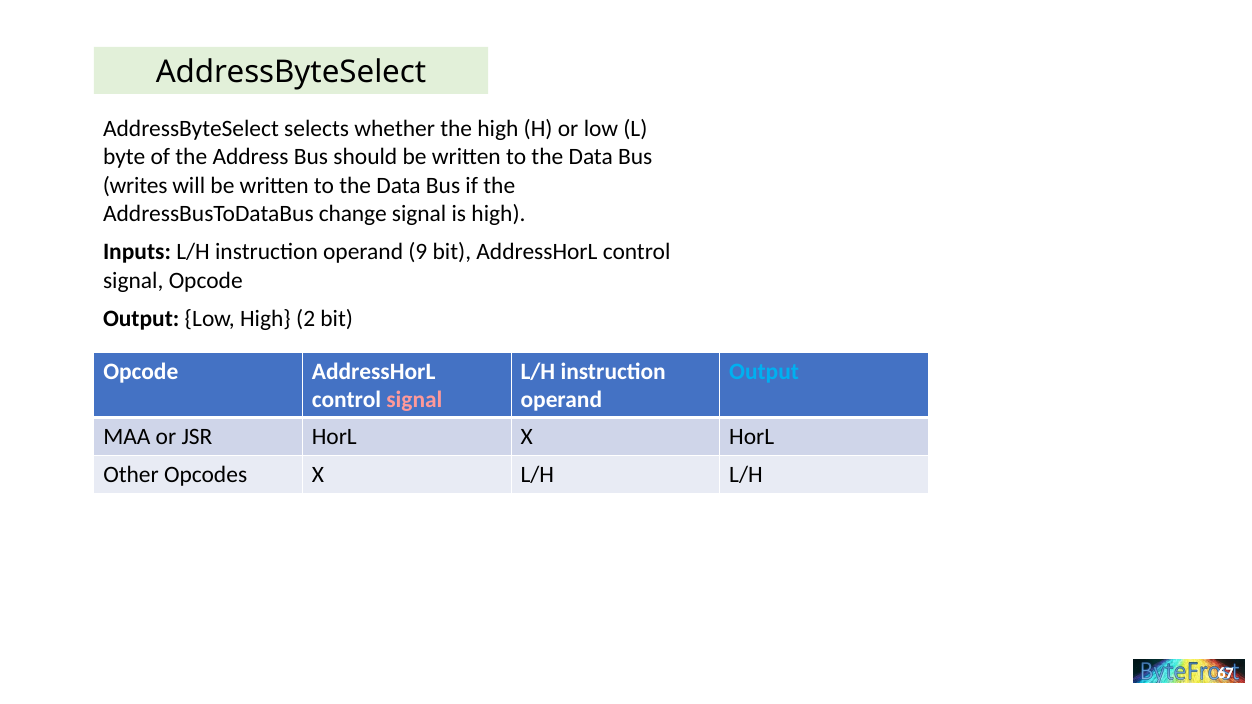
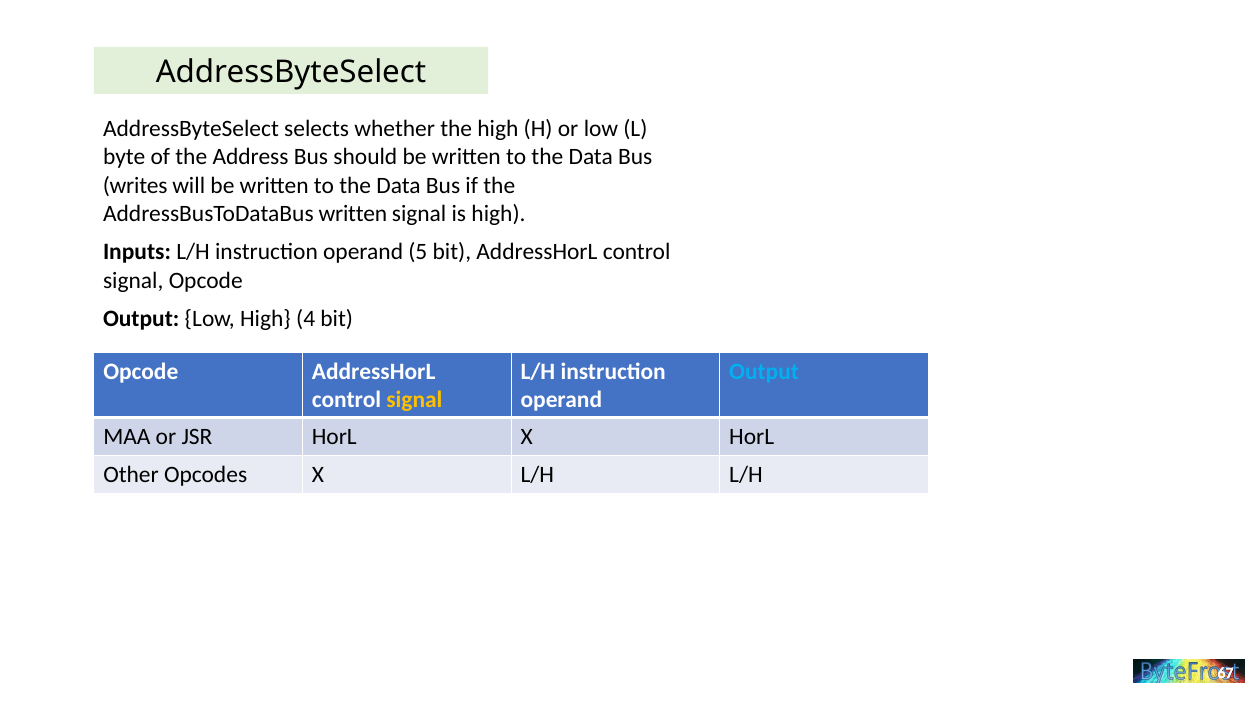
AddressBusToDataBus change: change -> written
9: 9 -> 5
2: 2 -> 4
signal at (414, 400) colour: pink -> yellow
